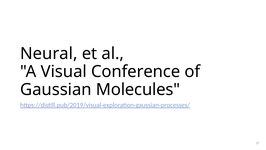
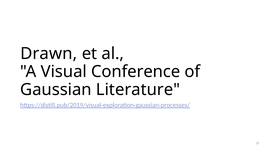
Neural: Neural -> Drawn
Molecules: Molecules -> Literature
